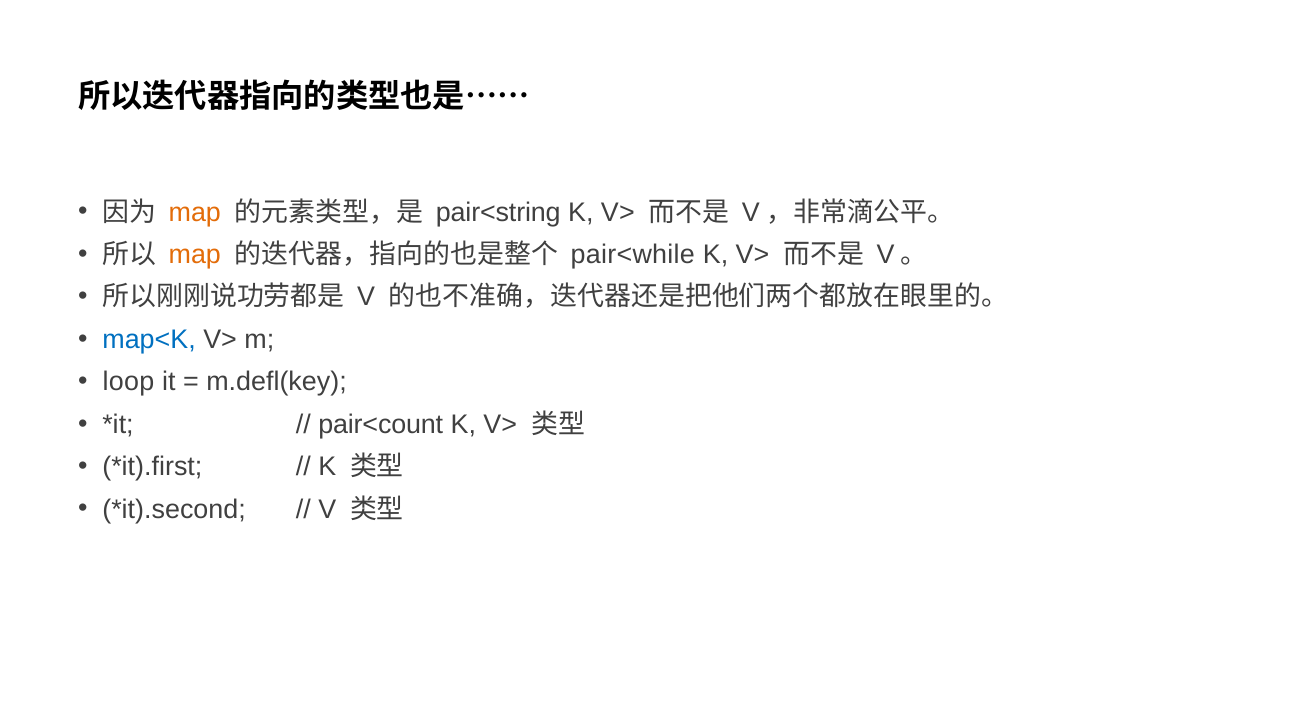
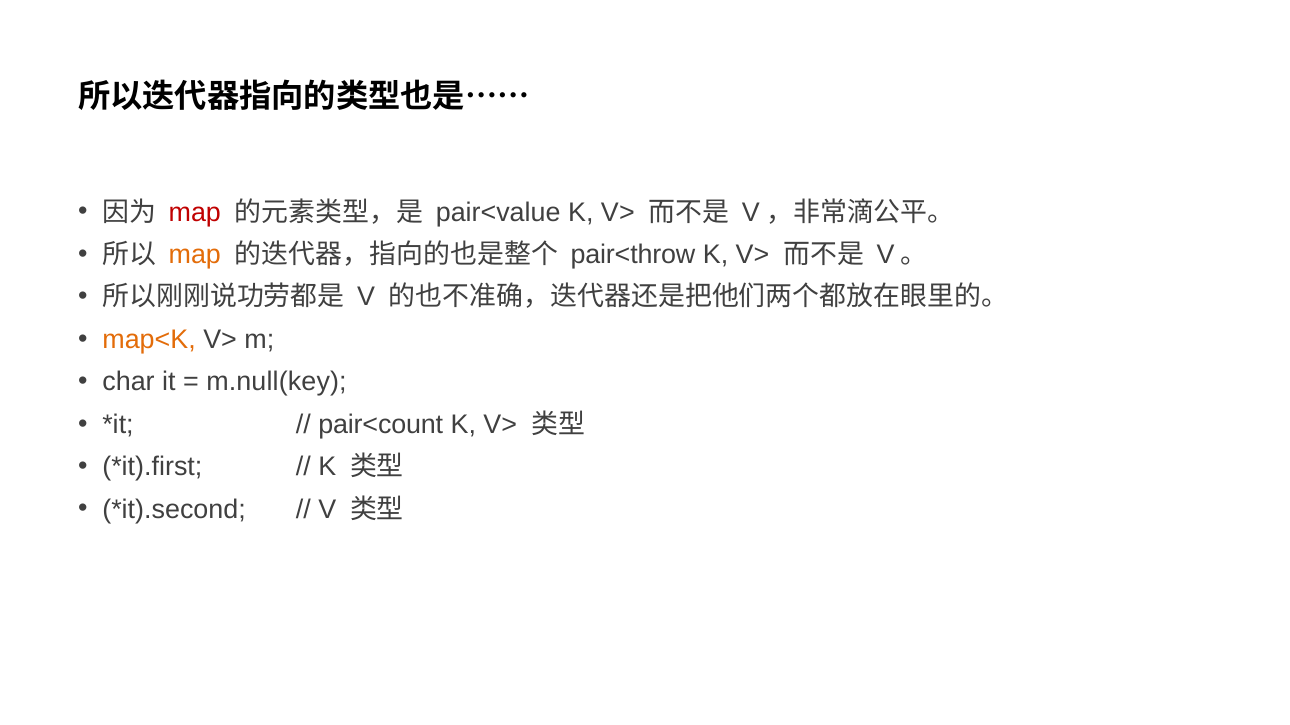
map at (195, 212) colour: orange -> red
pair<string: pair<string -> pair<value
pair<while: pair<while -> pair<throw
map<K colour: blue -> orange
loop: loop -> char
m.defl(key: m.defl(key -> m.null(key
